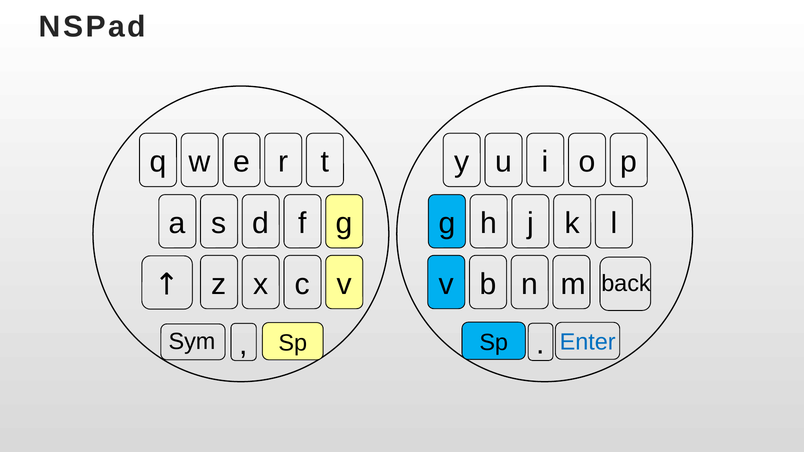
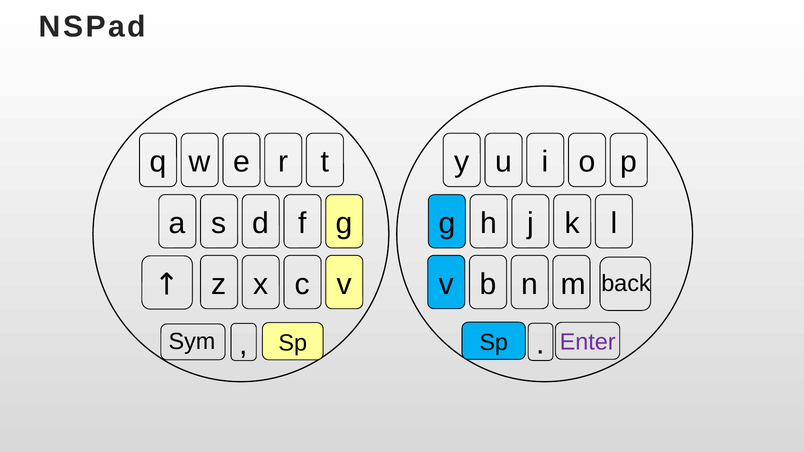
Enter colour: blue -> purple
